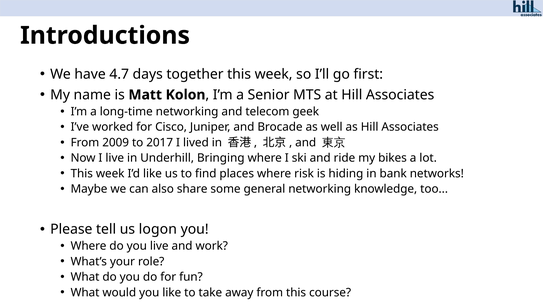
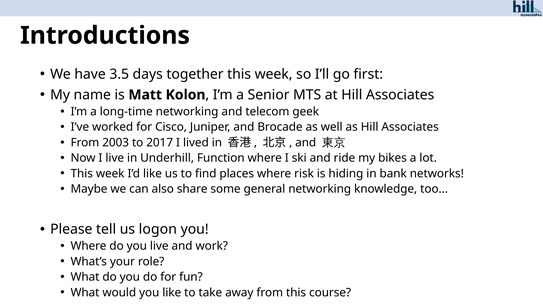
4.7: 4.7 -> 3.5
2009: 2009 -> 2003
Bringing: Bringing -> Function
